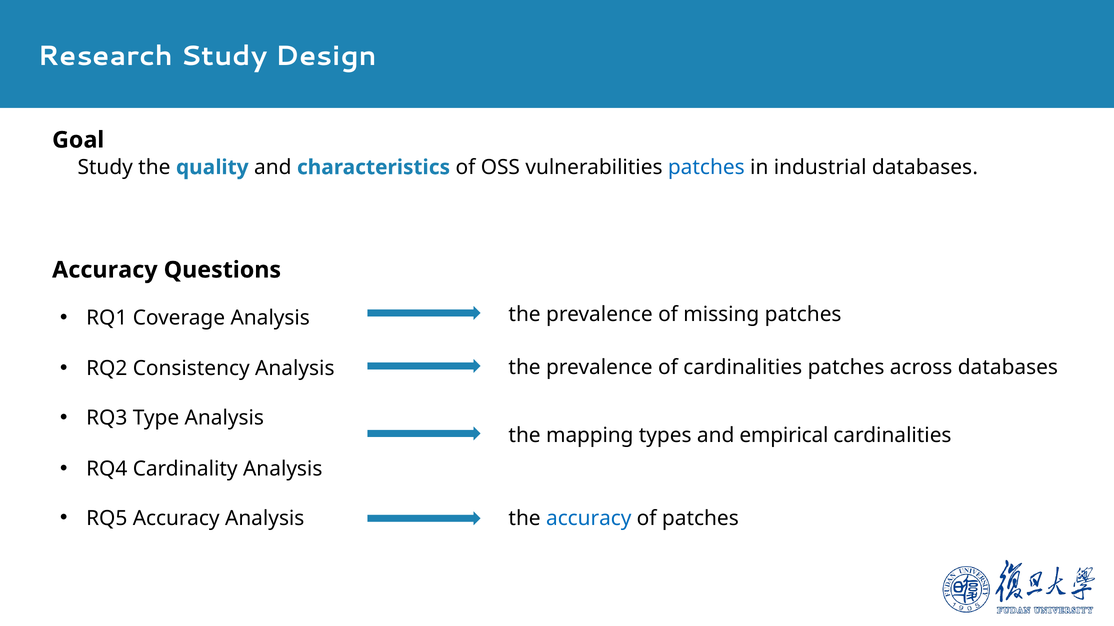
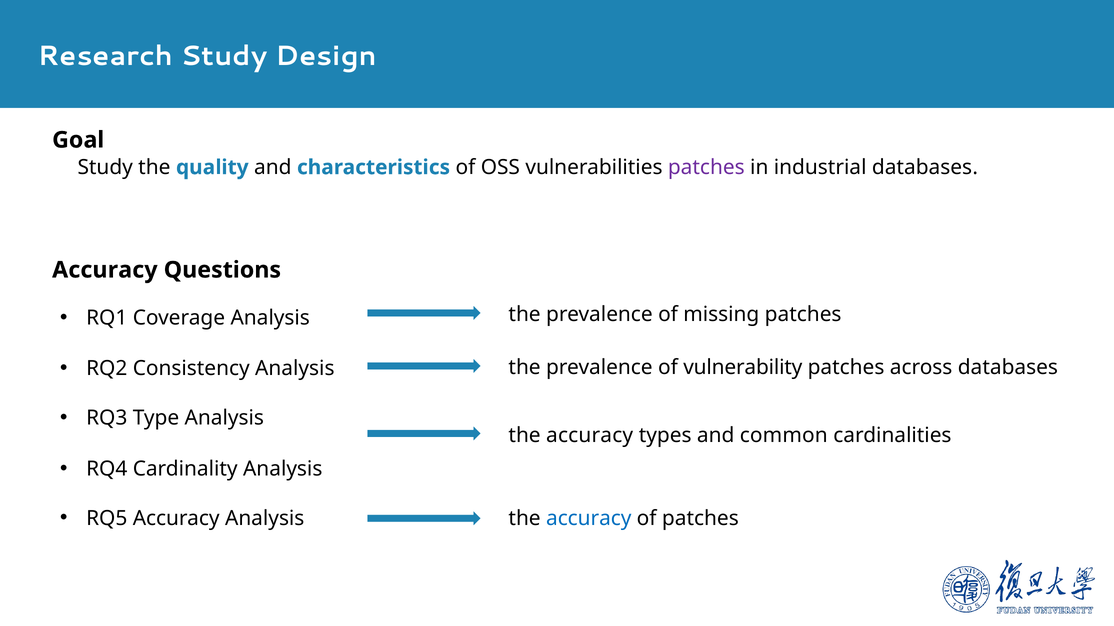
patches at (706, 168) colour: blue -> purple
of cardinalities: cardinalities -> vulnerability
mapping at (590, 436): mapping -> accuracy
empirical: empirical -> common
